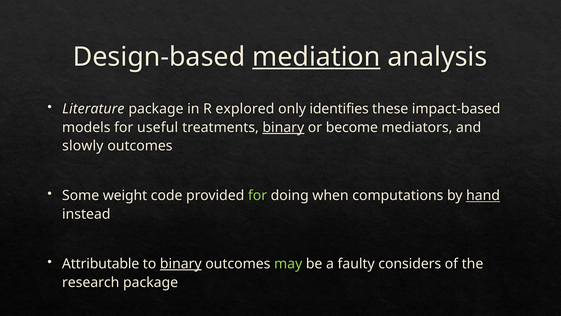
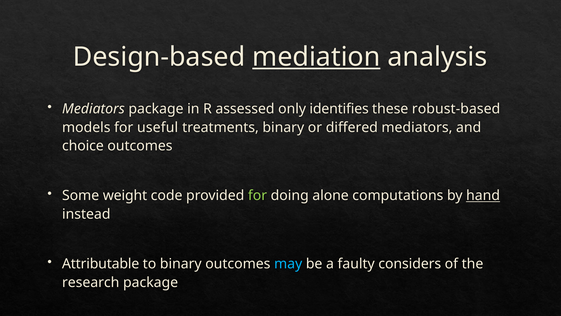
Literature at (93, 109): Literature -> Mediators
explored: explored -> assessed
impact-based: impact-based -> robust-based
binary at (283, 127) underline: present -> none
become: become -> differed
slowly: slowly -> choice
when: when -> alone
binary at (181, 263) underline: present -> none
may colour: light green -> light blue
